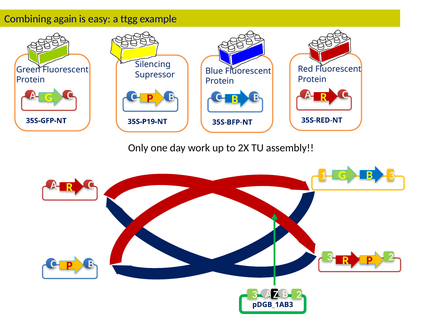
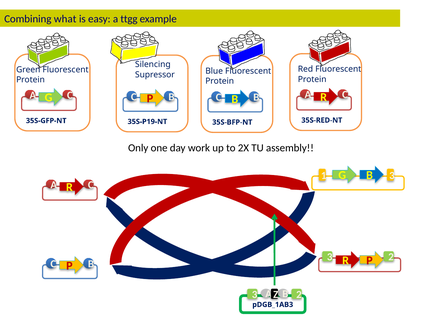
again: again -> what
